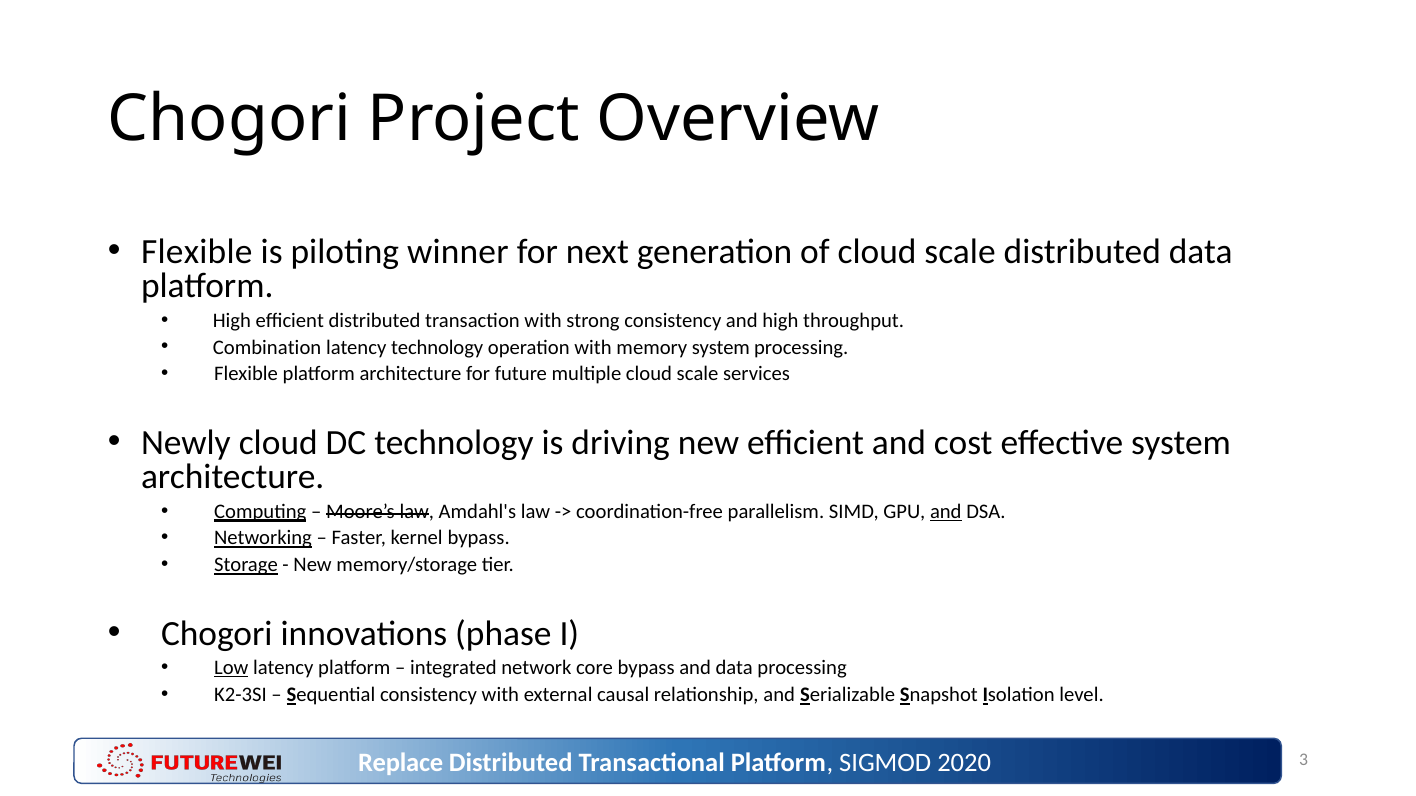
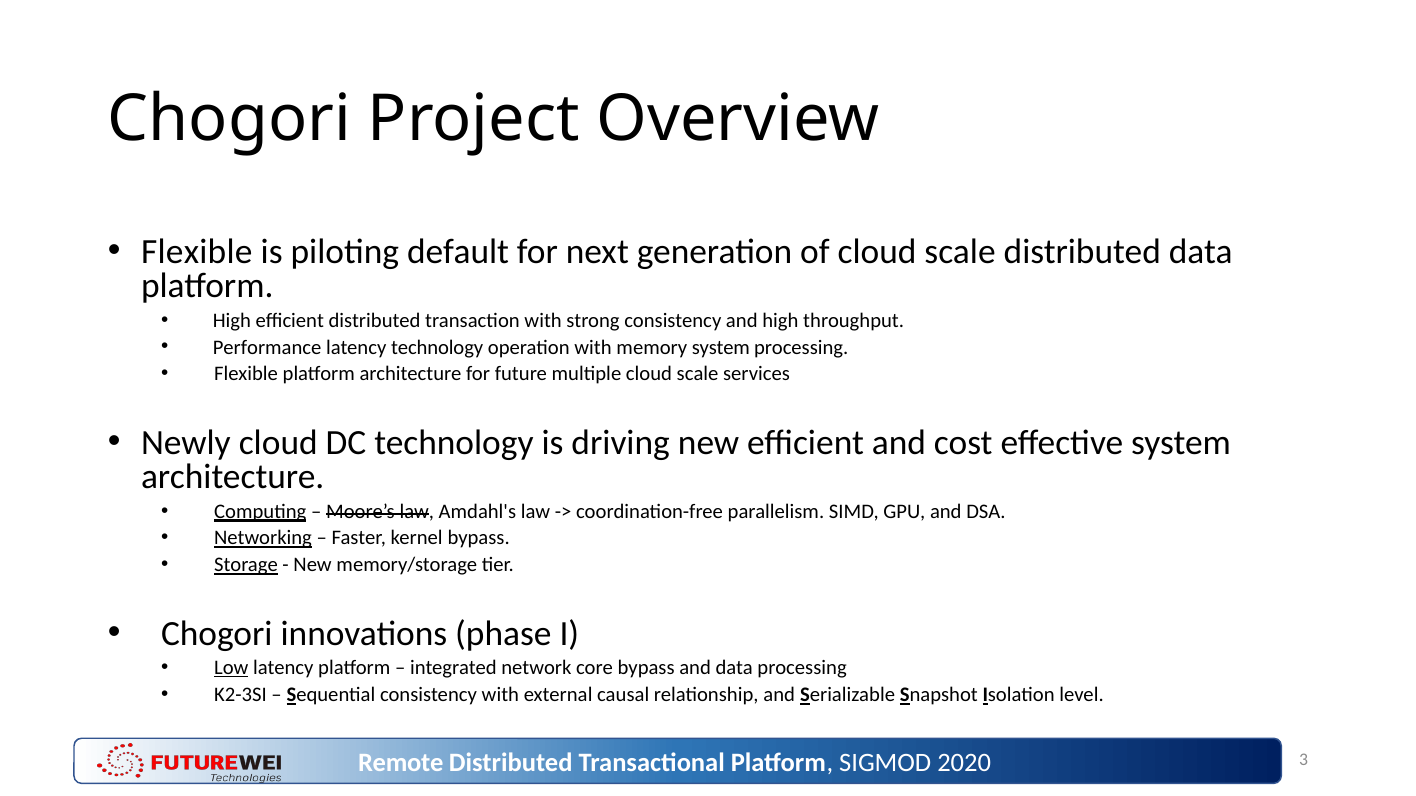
winner: winner -> default
Combination: Combination -> Performance
and at (946, 512) underline: present -> none
Replace: Replace -> Remote
